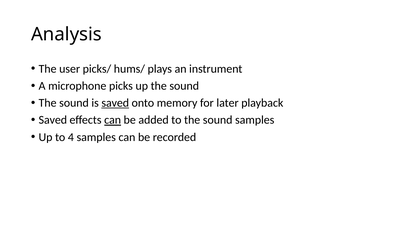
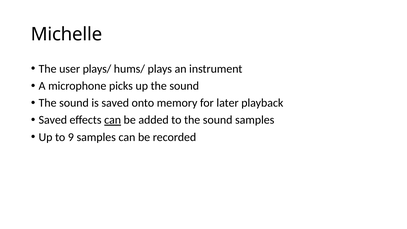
Analysis: Analysis -> Michelle
picks/: picks/ -> plays/
saved at (115, 103) underline: present -> none
4: 4 -> 9
